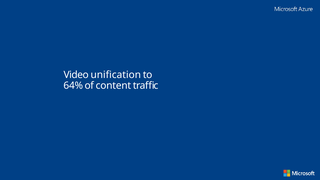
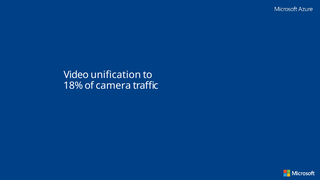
64%: 64% -> 18%
content: content -> camera
